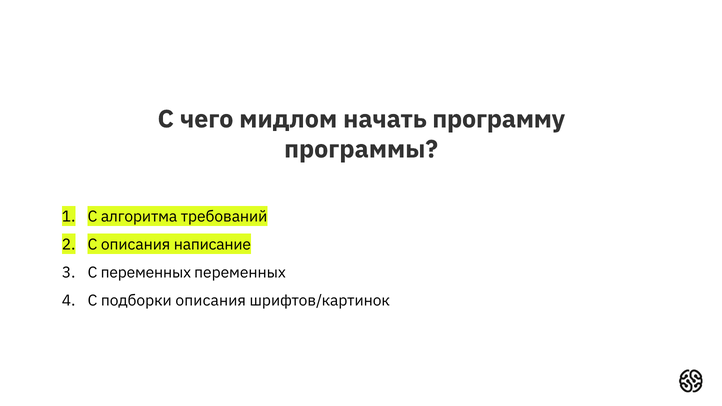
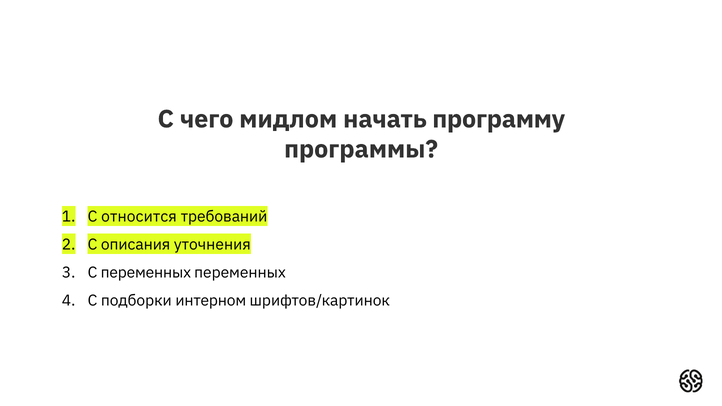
алгоритма: алгоритма -> относится
написание: написание -> уточнения
подборки описания: описания -> интерном
